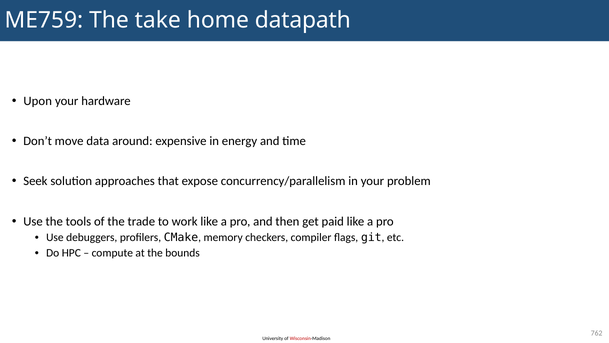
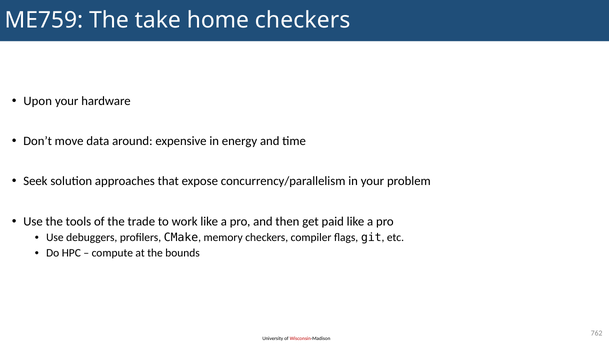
home datapath: datapath -> checkers
